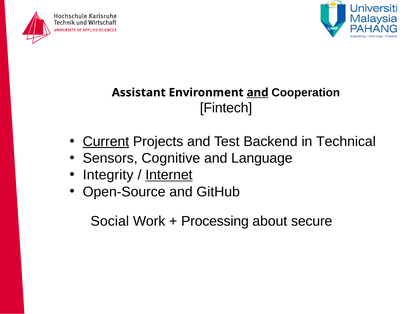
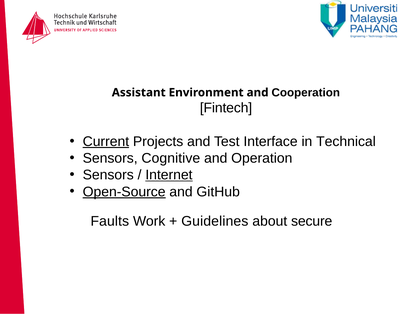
and at (258, 92) underline: present -> none
Backend: Backend -> Interface
Language: Language -> Operation
Integrity at (108, 175): Integrity -> Sensors
Open-Source underline: none -> present
Social: Social -> Faults
Processing: Processing -> Guidelines
